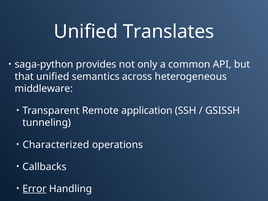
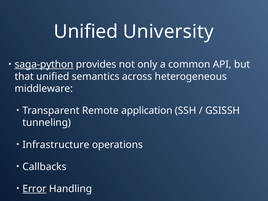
Translates: Translates -> University
saga-python underline: none -> present
Characterized: Characterized -> Infrastructure
